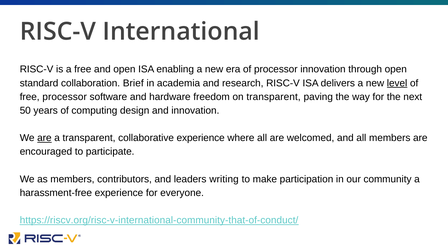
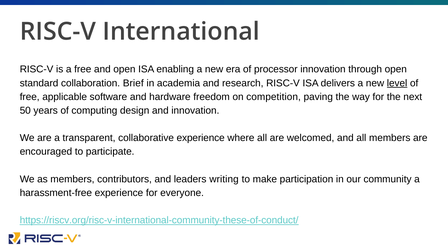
free processor: processor -> applicable
on transparent: transparent -> competition
are at (44, 138) underline: present -> none
https://riscv.org/risc-v-international-community-that-of-conduct/: https://riscv.org/risc-v-international-community-that-of-conduct/ -> https://riscv.org/risc-v-international-community-these-of-conduct/
